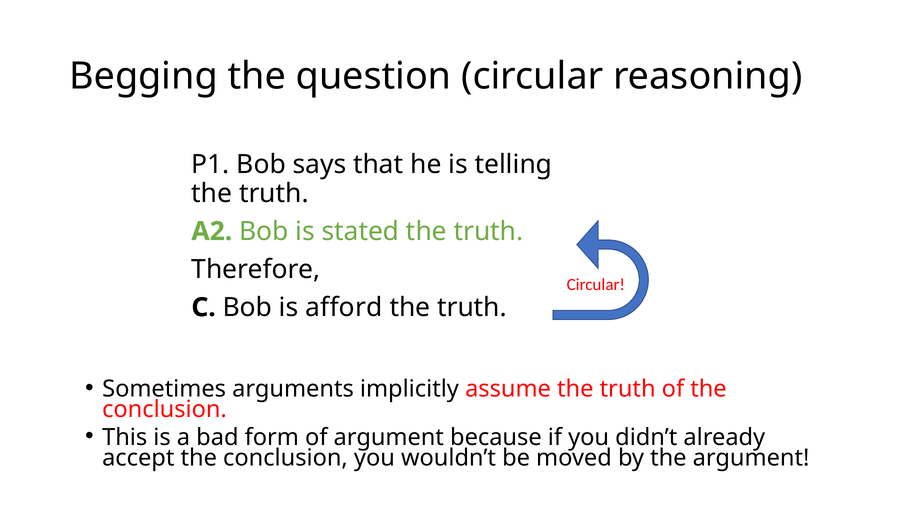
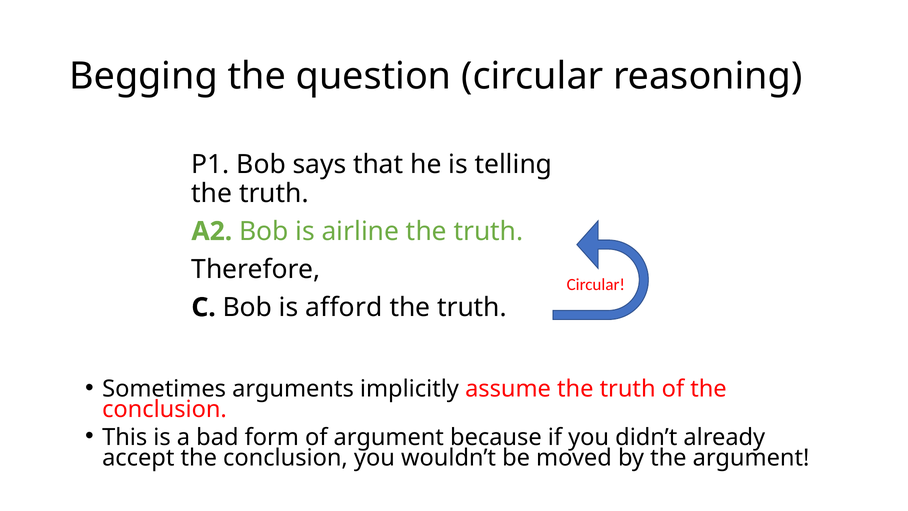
stated: stated -> airline
